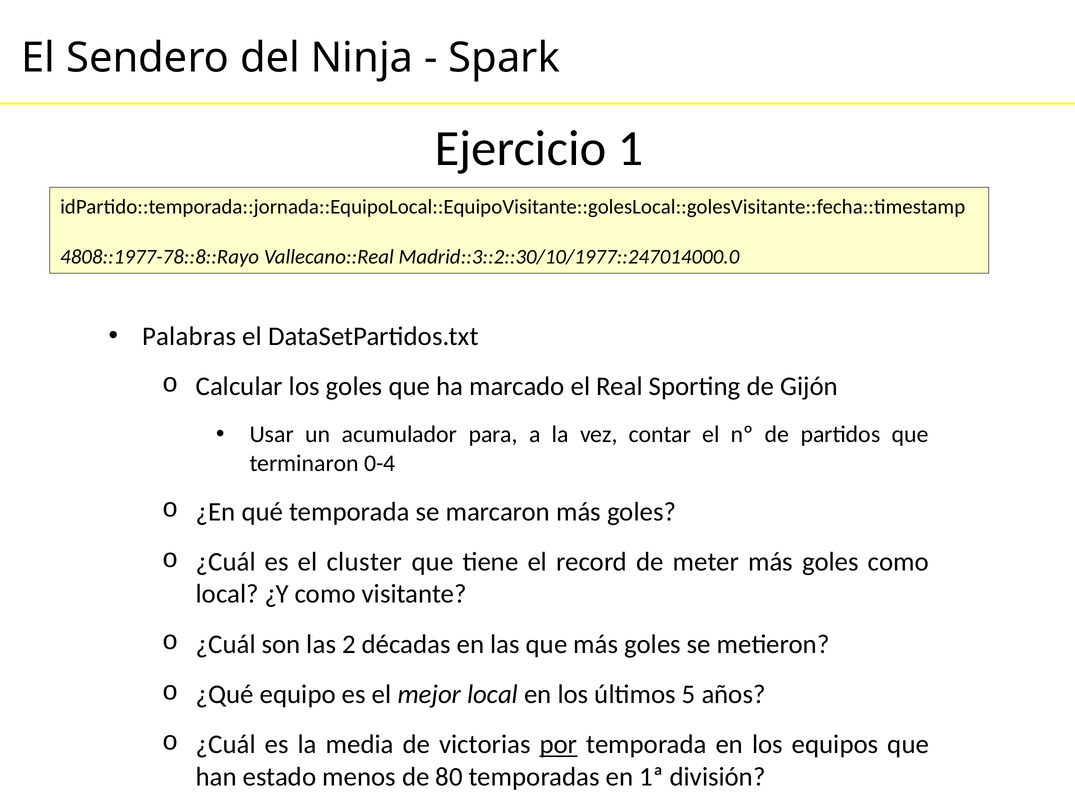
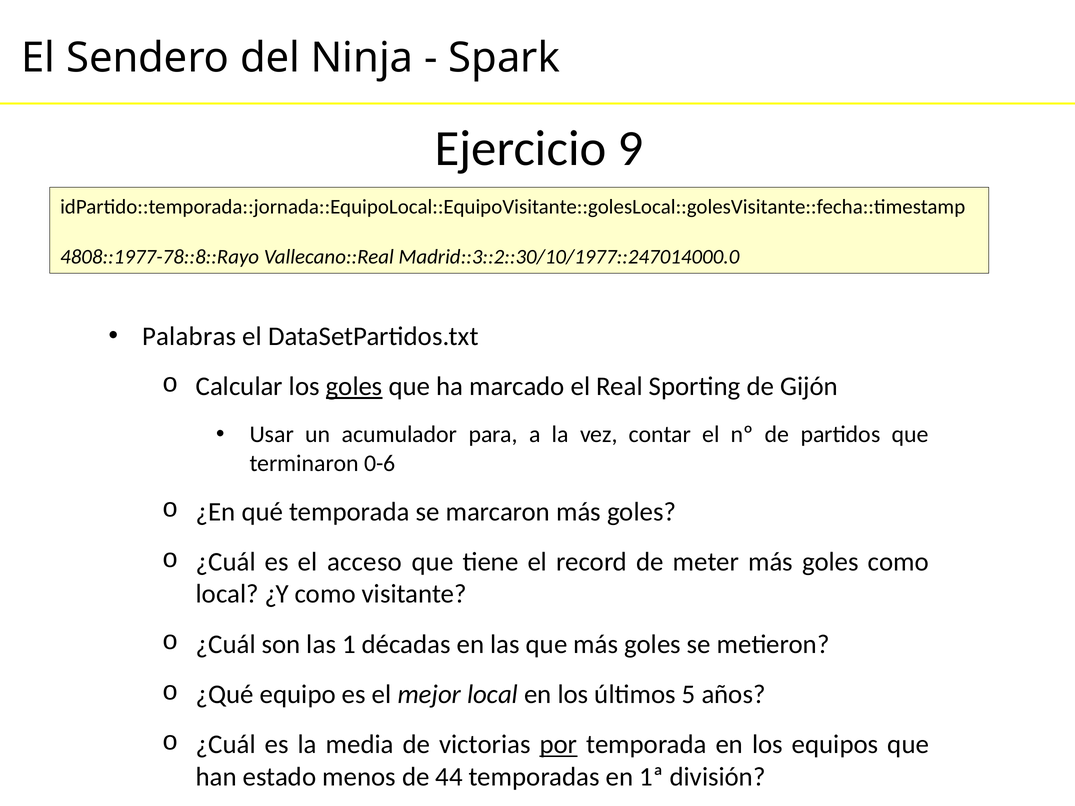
1: 1 -> 9
goles at (354, 387) underline: none -> present
0-4: 0-4 -> 0-6
cluster: cluster -> acceso
2: 2 -> 1
80: 80 -> 44
